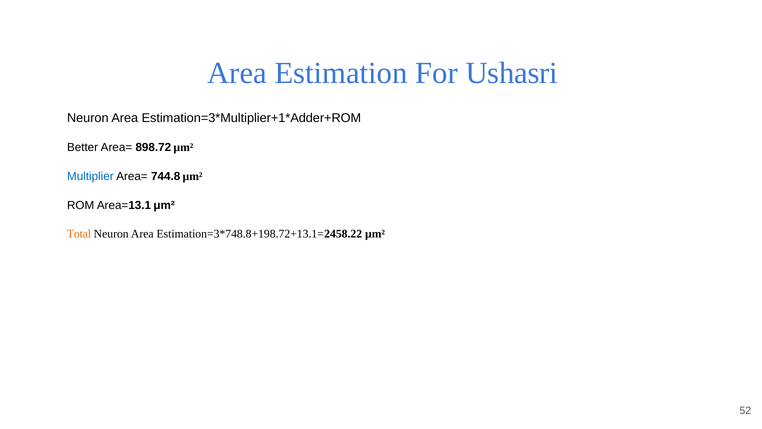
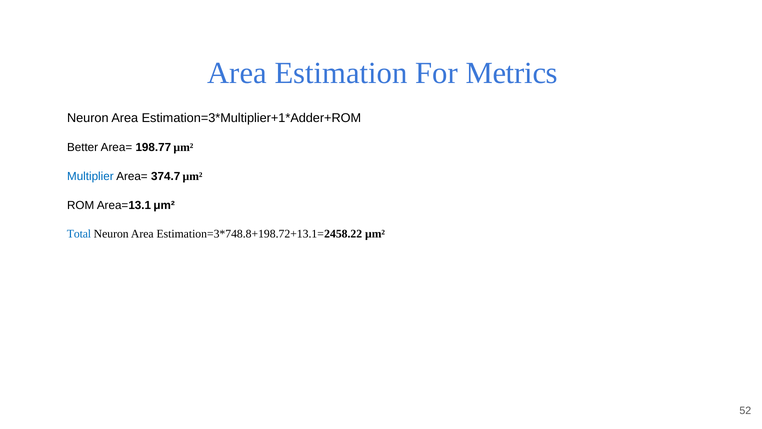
Ushasri: Ushasri -> Metrics
898.72: 898.72 -> 198.77
744.8: 744.8 -> 374.7
Total colour: orange -> blue
